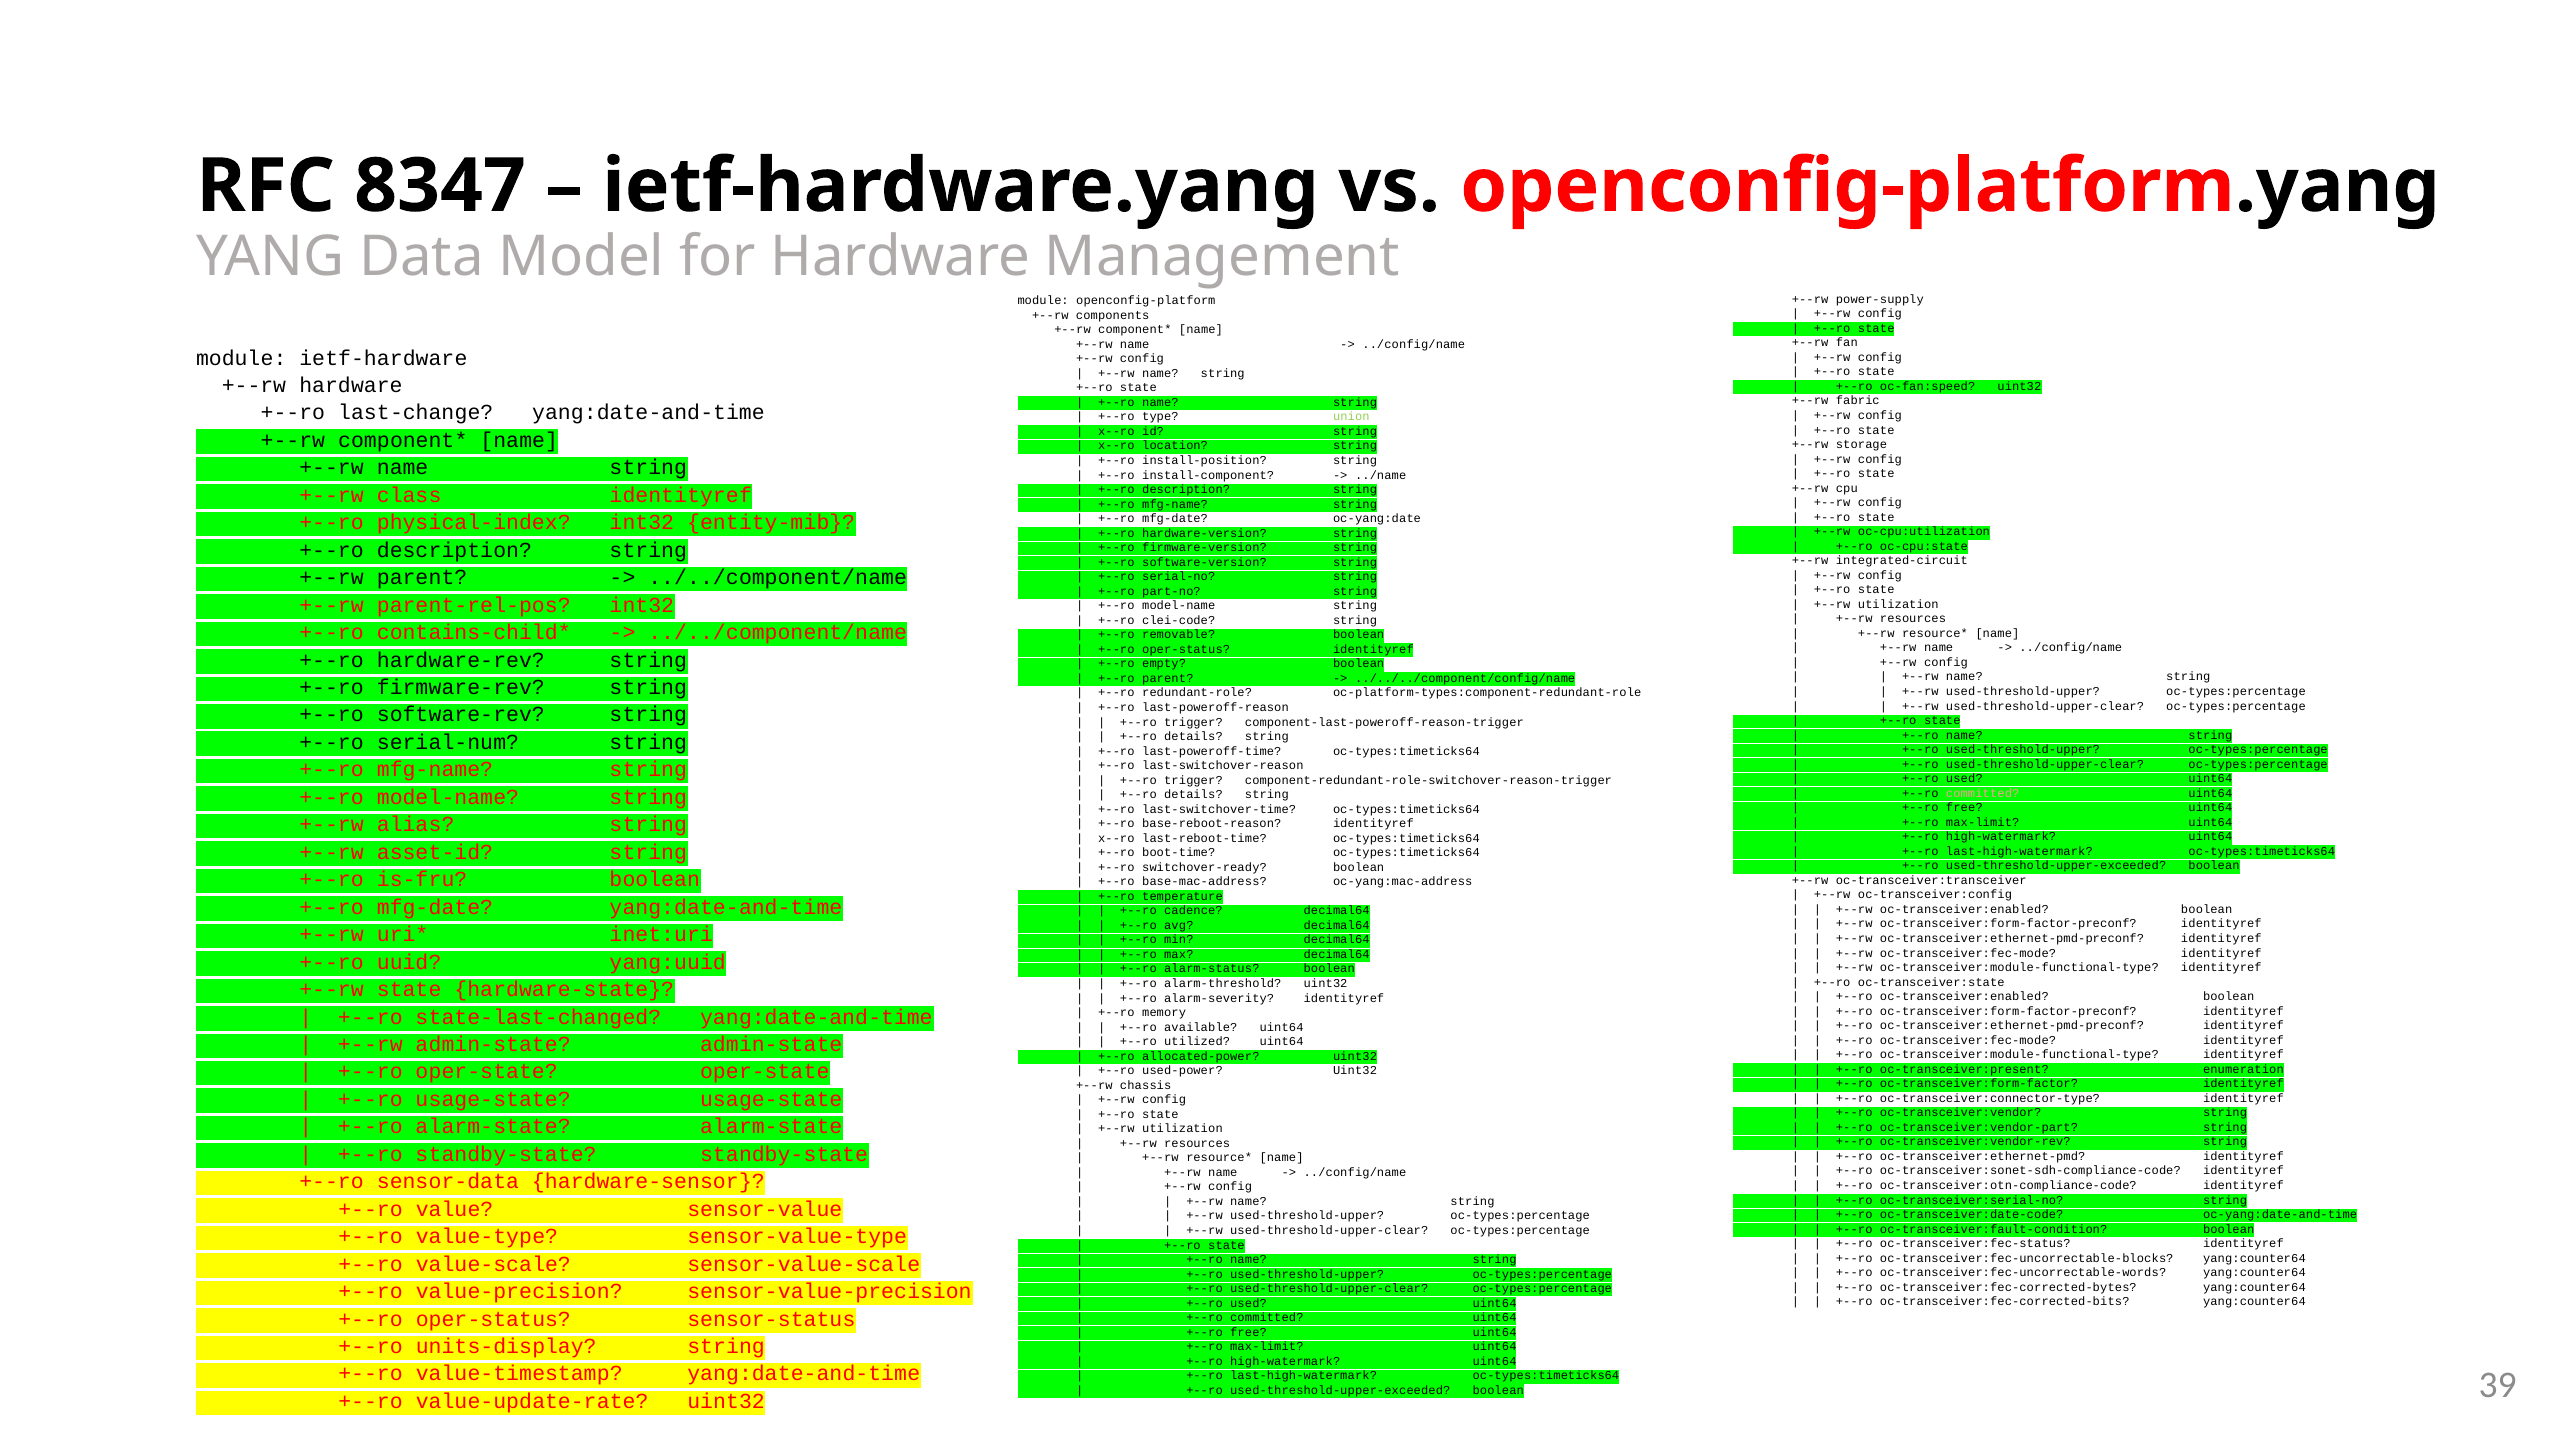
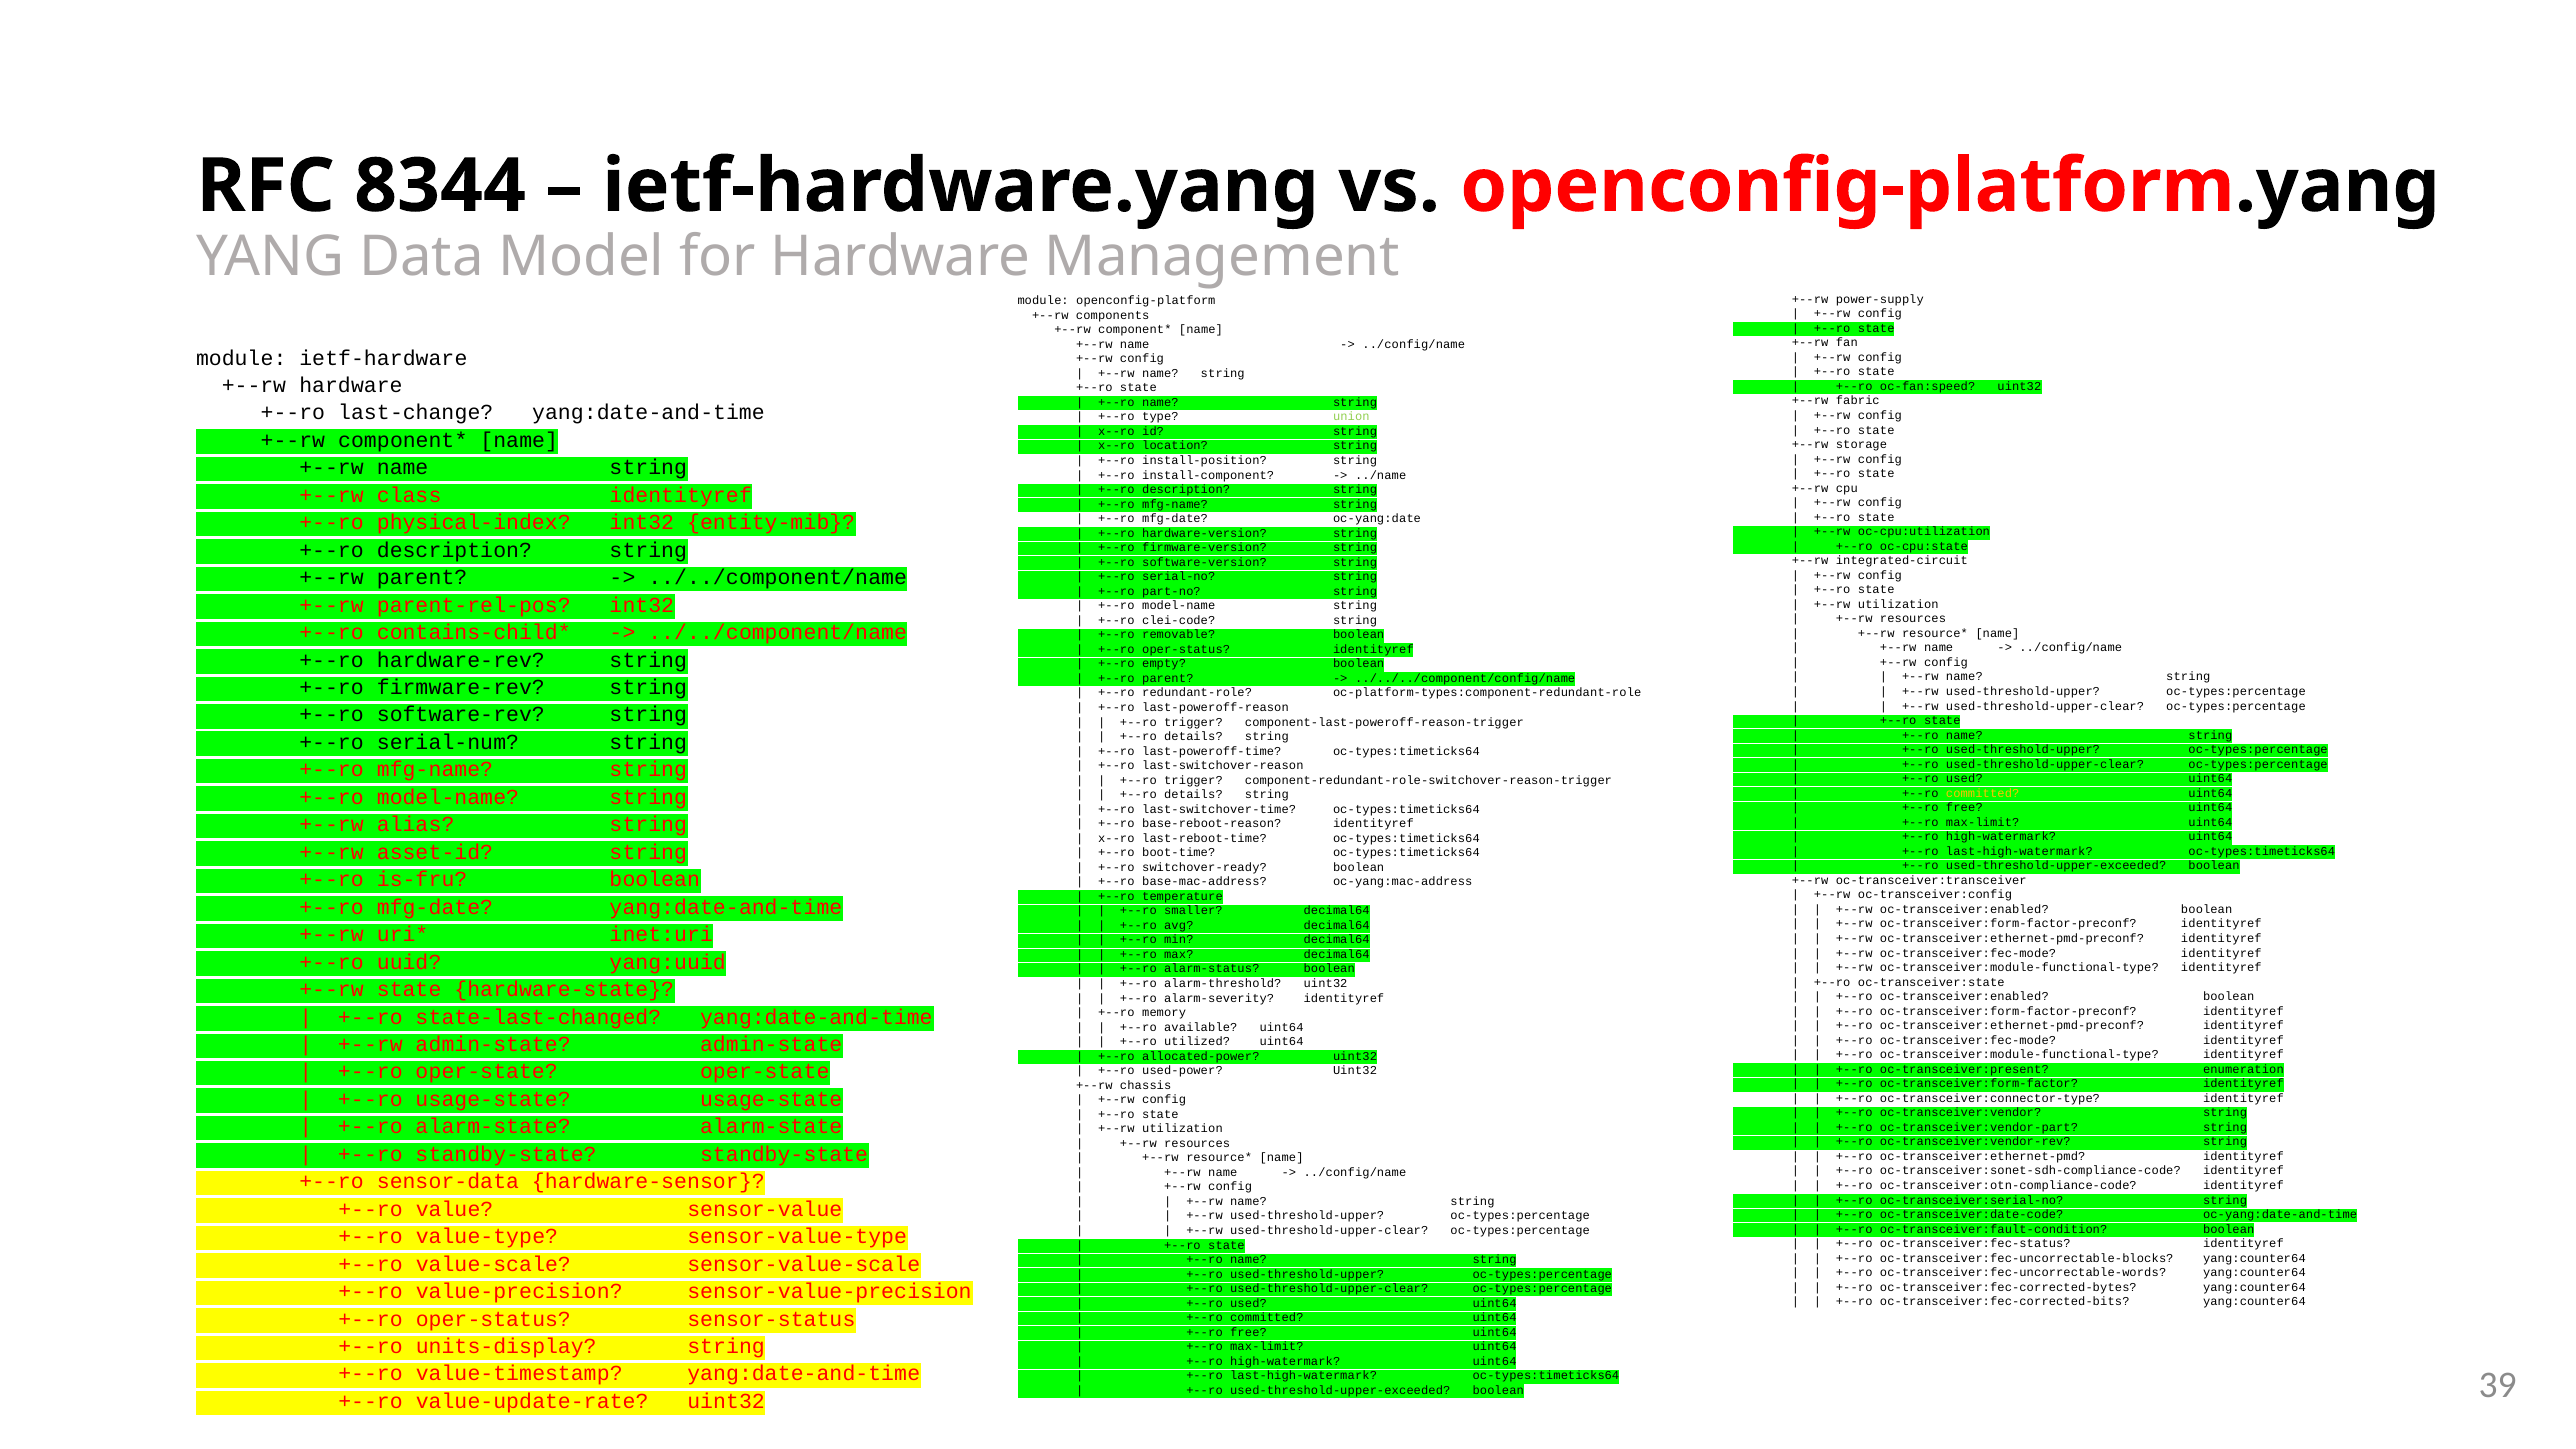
8347: 8347 -> 8344
committed at (1983, 793) colour: pink -> yellow
cadence: cadence -> smaller
